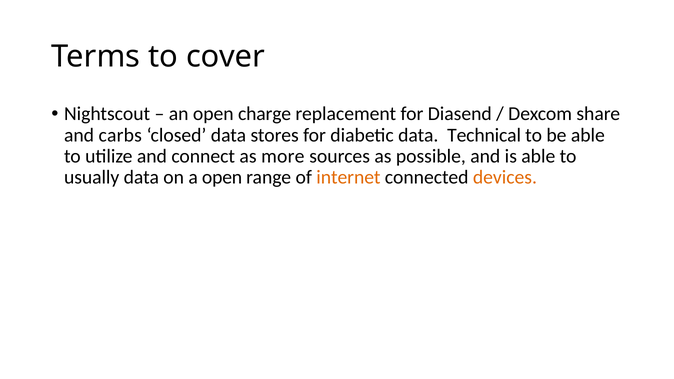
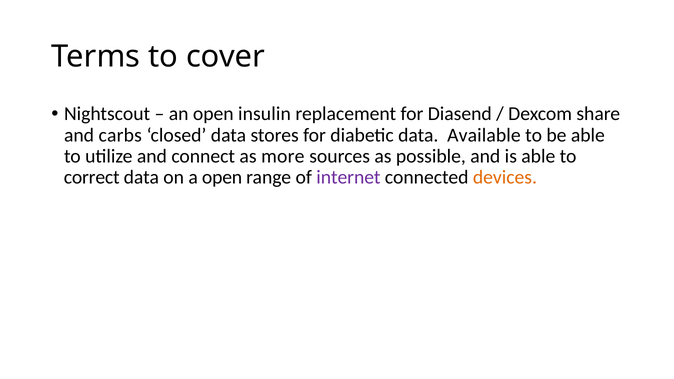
charge: charge -> insulin
Technical: Technical -> Available
usually: usually -> correct
internet colour: orange -> purple
